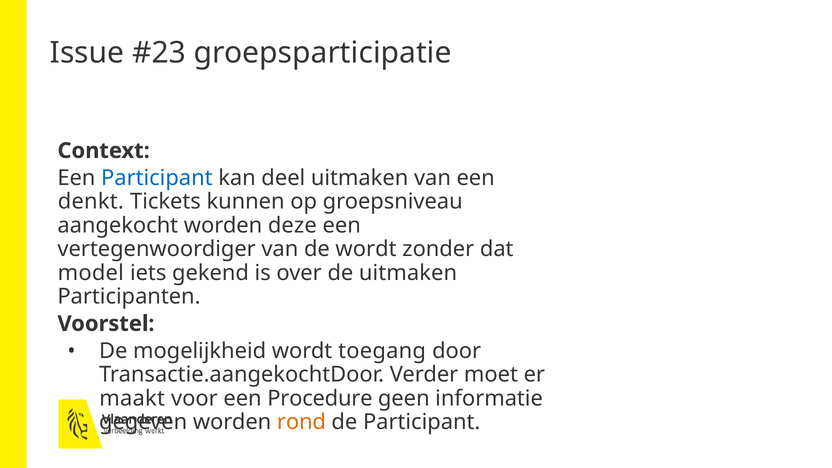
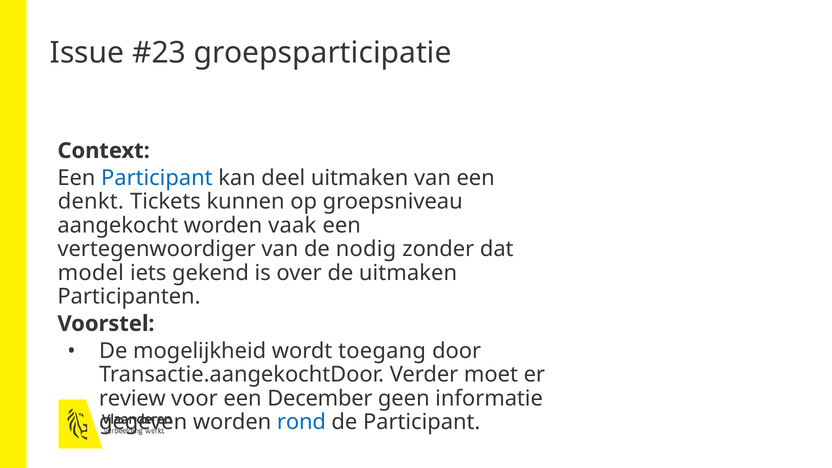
deze: deze -> vaak
de wordt: wordt -> nodig
maakt: maakt -> review
Procedure: Procedure -> December
rond colour: orange -> blue
